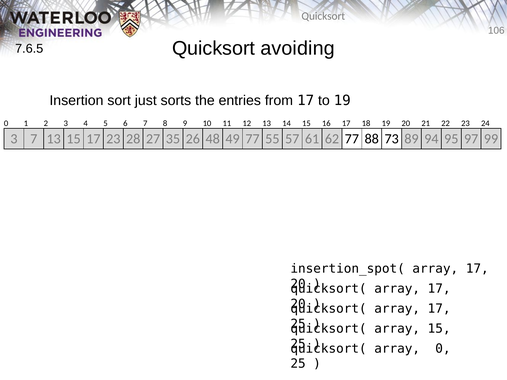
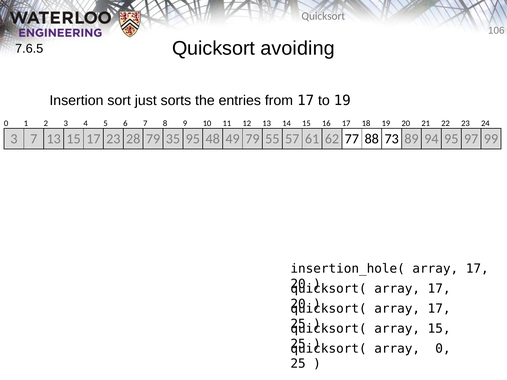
28 27: 27 -> 79
35 26: 26 -> 95
49 77: 77 -> 79
insertion_spot(: insertion_spot( -> insertion_hole(
